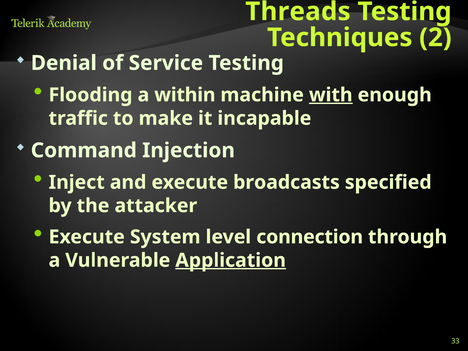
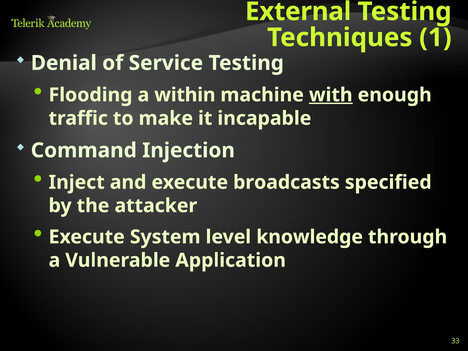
Threads: Threads -> External
2: 2 -> 1
connection: connection -> knowledge
Application underline: present -> none
